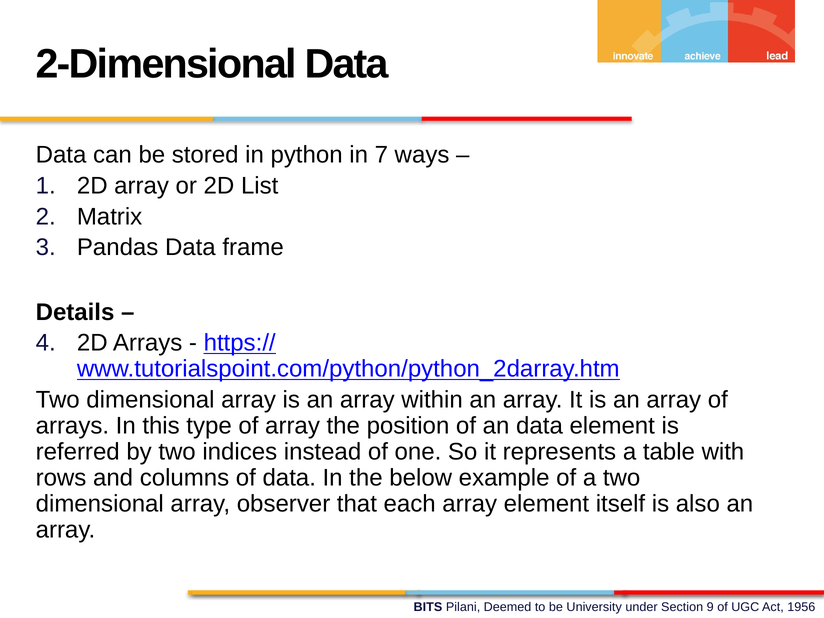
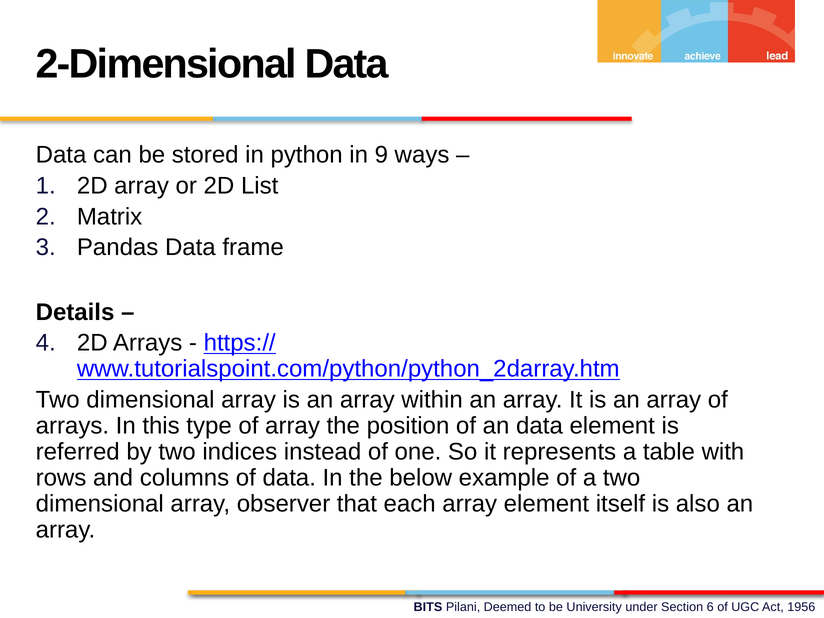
7: 7 -> 9
9: 9 -> 6
